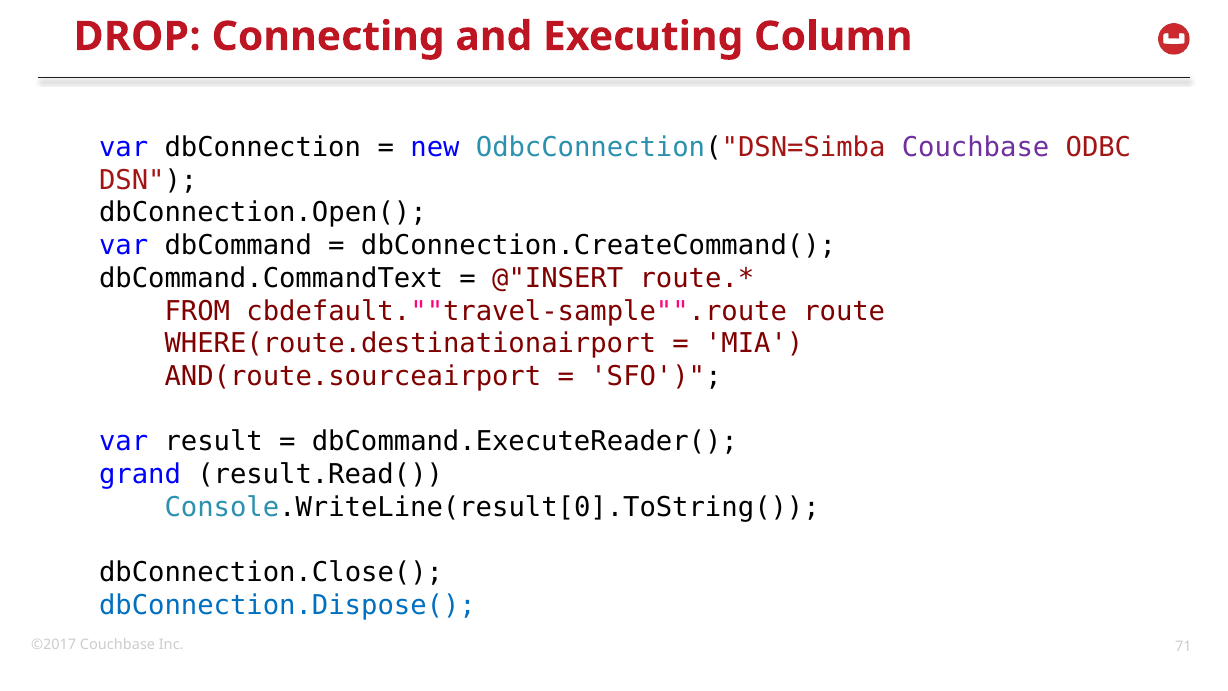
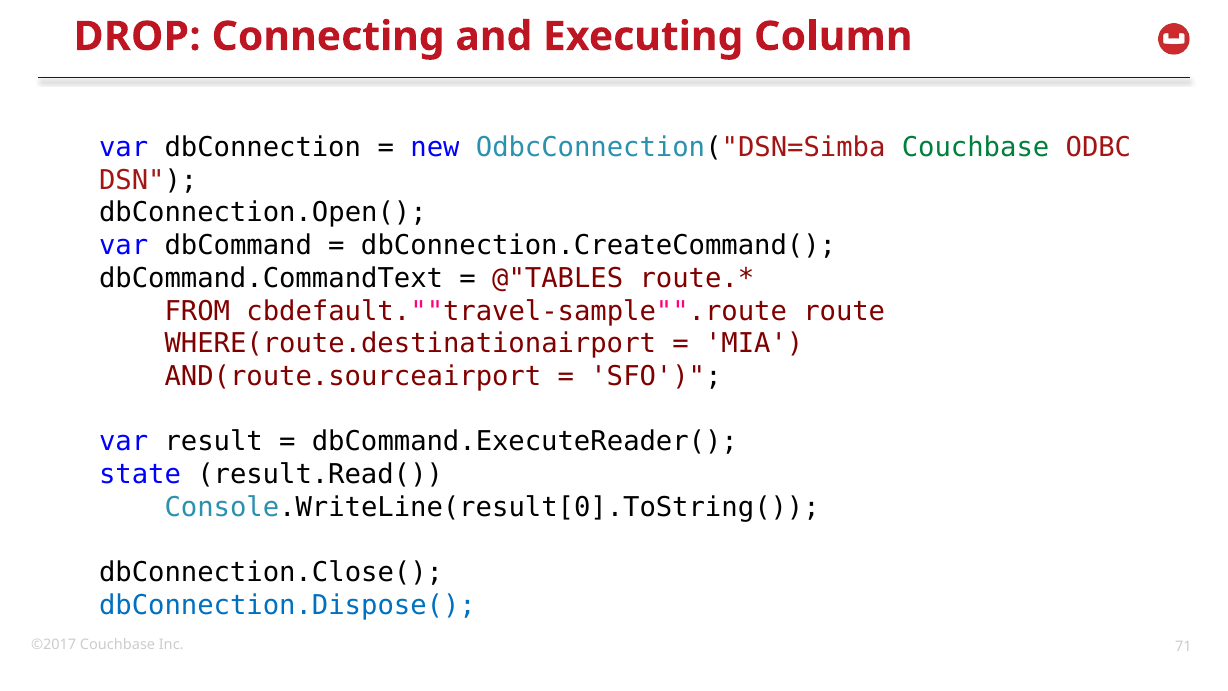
Couchbase at (976, 147) colour: purple -> green
@"INSERT: @"INSERT -> @"TABLES
grand: grand -> state
